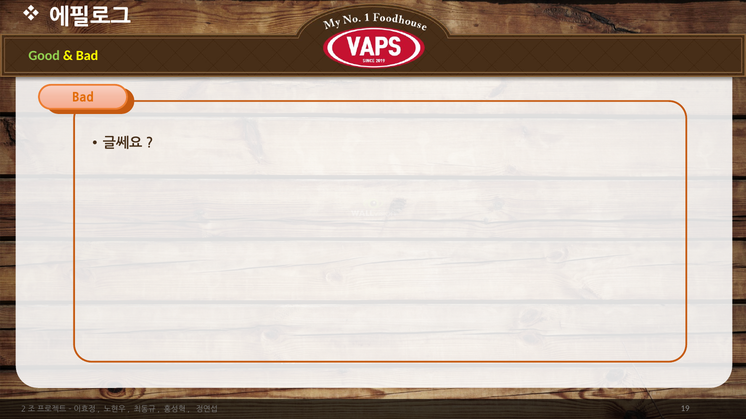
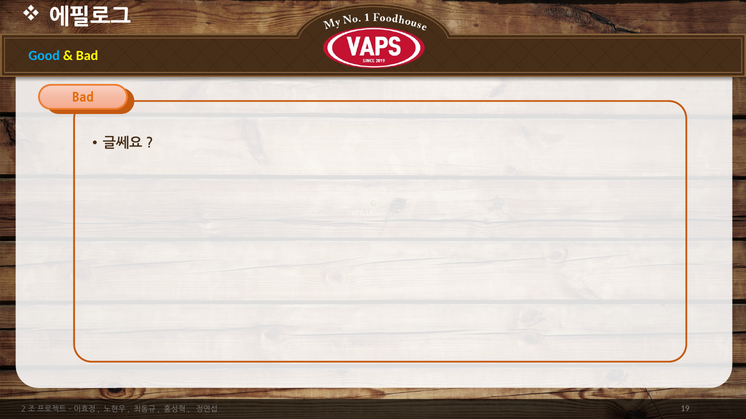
Good colour: light green -> light blue
